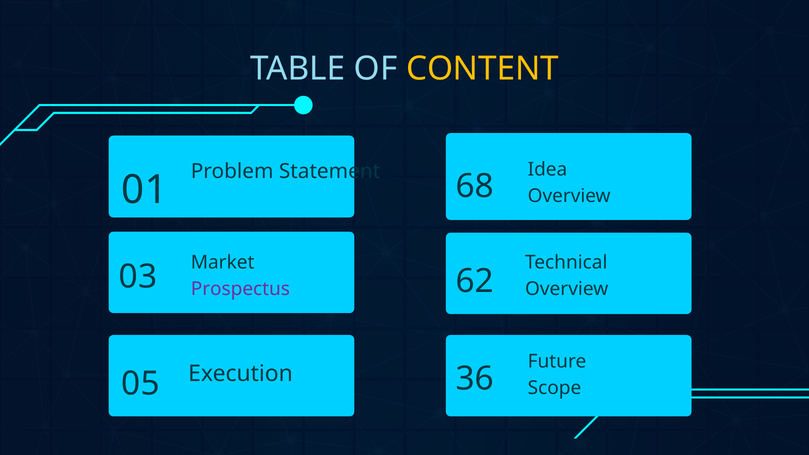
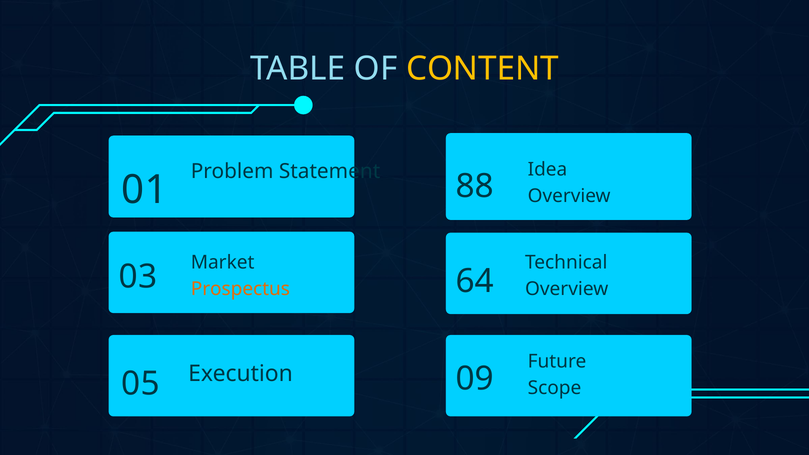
68: 68 -> 88
62: 62 -> 64
Prospectus colour: purple -> orange
36: 36 -> 09
